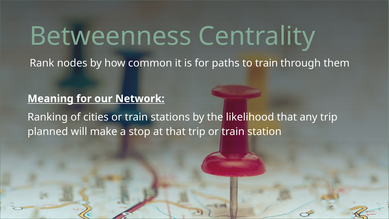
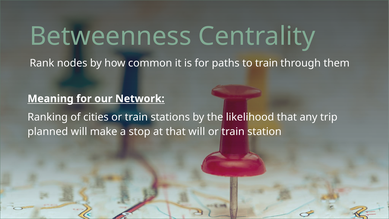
that trip: trip -> will
